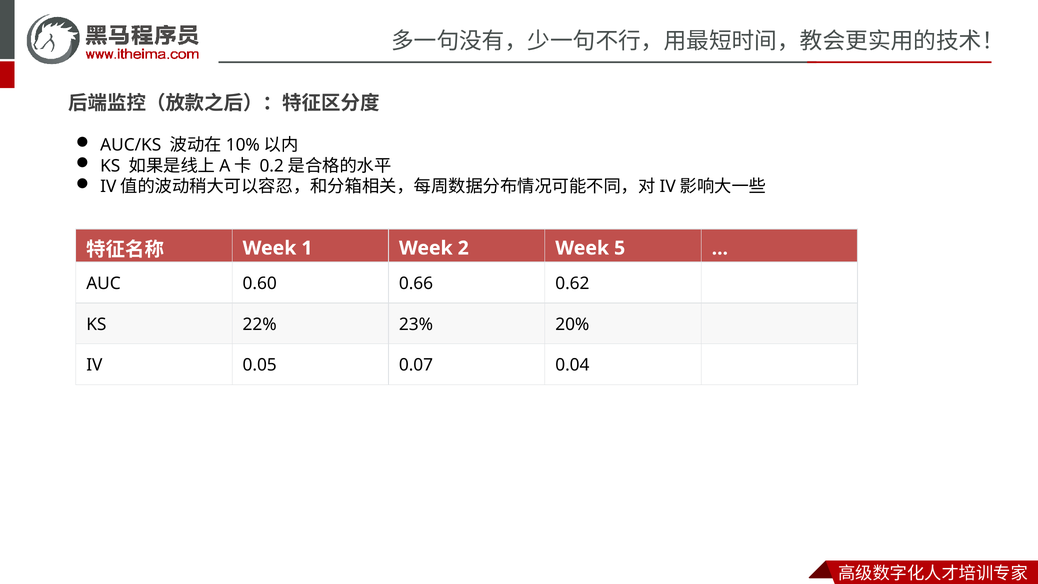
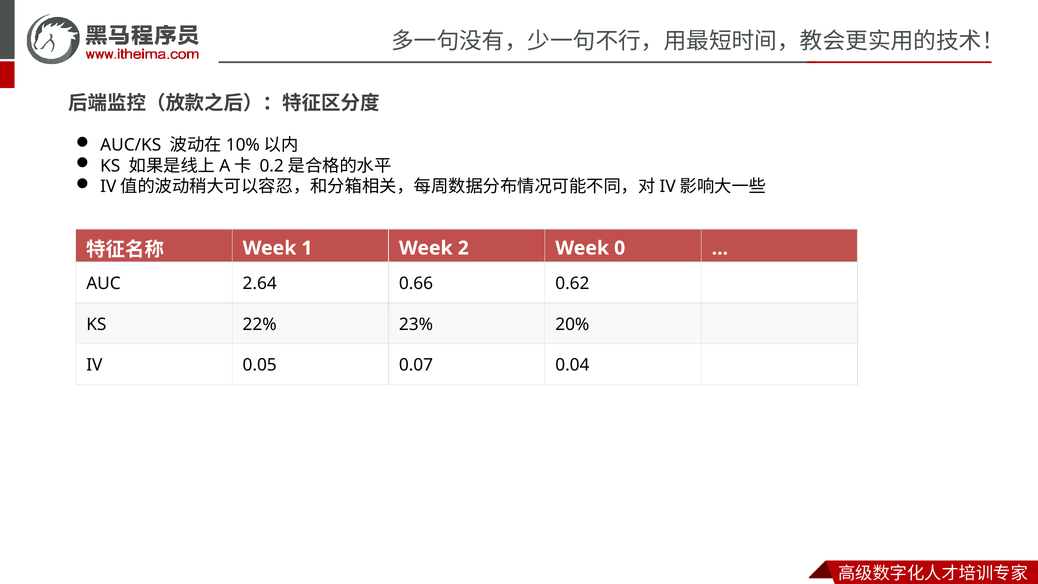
5: 5 -> 0
0.60: 0.60 -> 2.64
